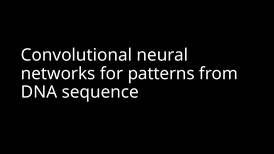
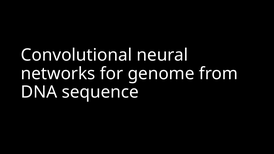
patterns: patterns -> genome
